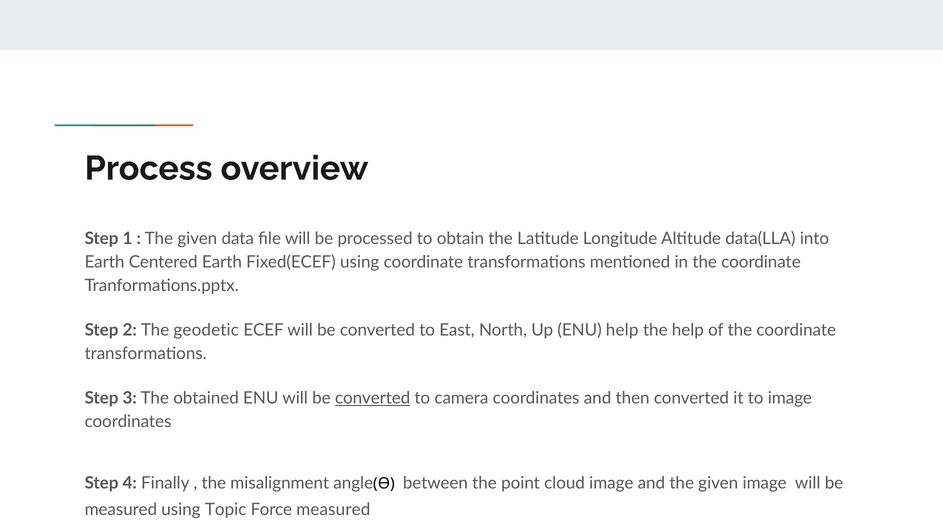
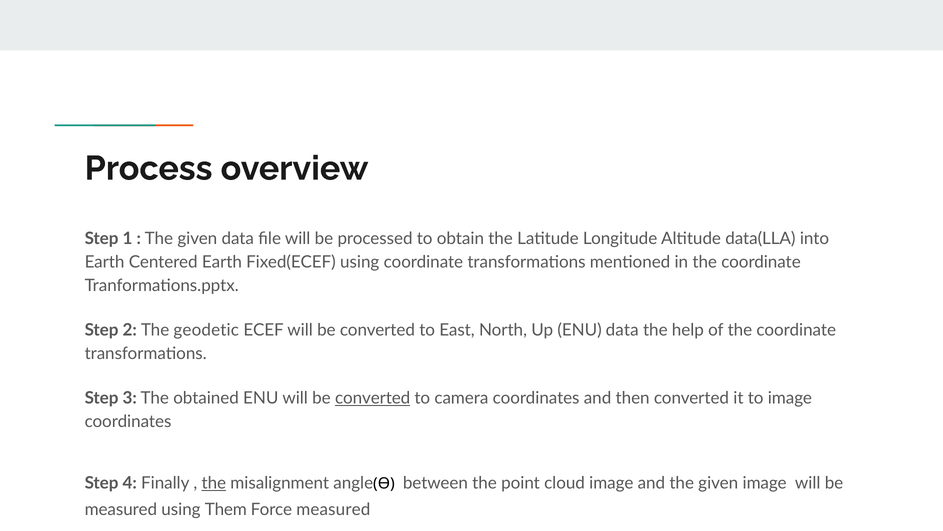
ENU help: help -> data
the at (214, 483) underline: none -> present
Topic: Topic -> Them
